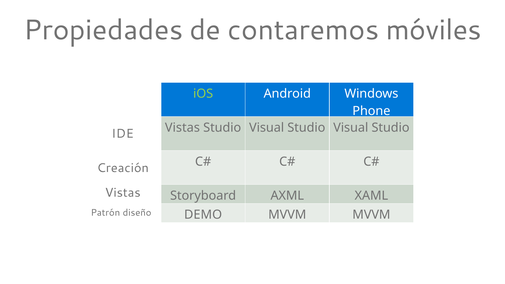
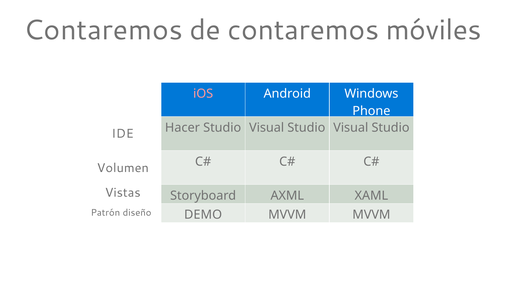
Propiedades at (103, 30): Propiedades -> Contaremos
iOS colour: light green -> pink
Vistas at (182, 128): Vistas -> Hacer
Creación: Creación -> Volumen
